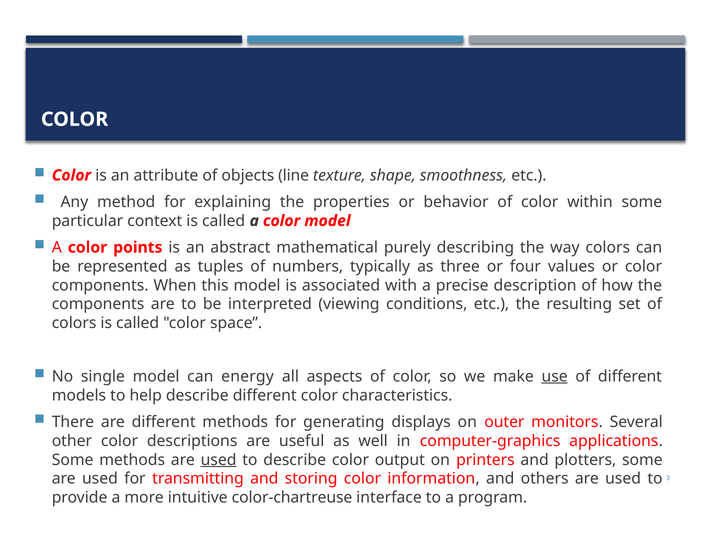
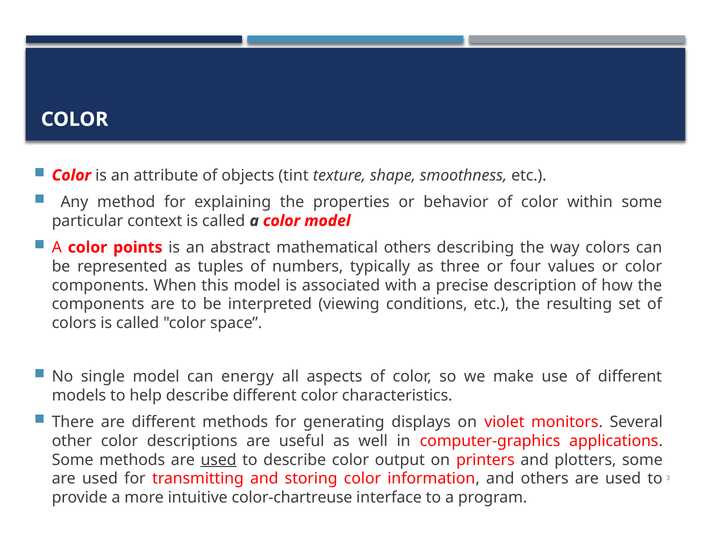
line: line -> tint
mathematical purely: purely -> others
use underline: present -> none
outer: outer -> violet
